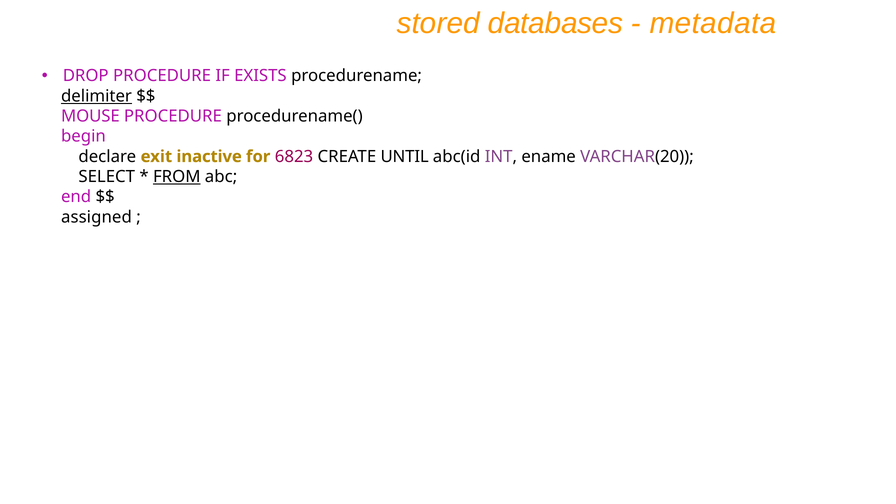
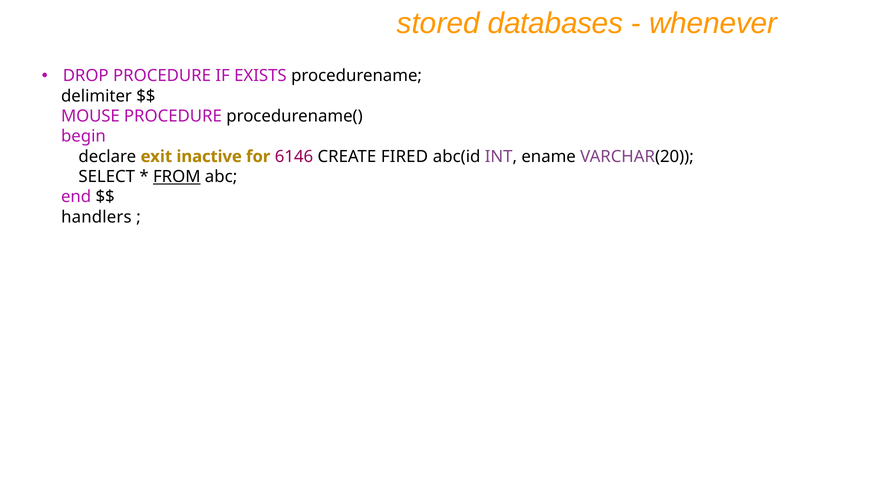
metadata: metadata -> whenever
delimiter underline: present -> none
6823: 6823 -> 6146
UNTIL: UNTIL -> FIRED
assigned: assigned -> handlers
